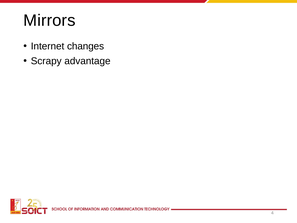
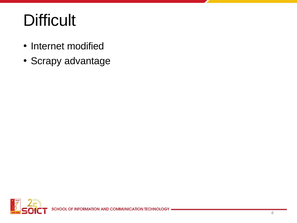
Mirrors: Mirrors -> Difficult
changes: changes -> modified
